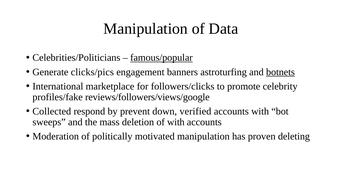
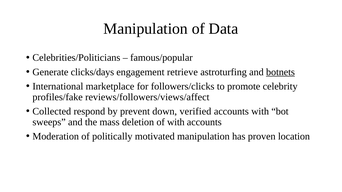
famous/popular underline: present -> none
clicks/pics: clicks/pics -> clicks/days
banners: banners -> retrieve
reviews/followers/views/google: reviews/followers/views/google -> reviews/followers/views/affect
deleting: deleting -> location
